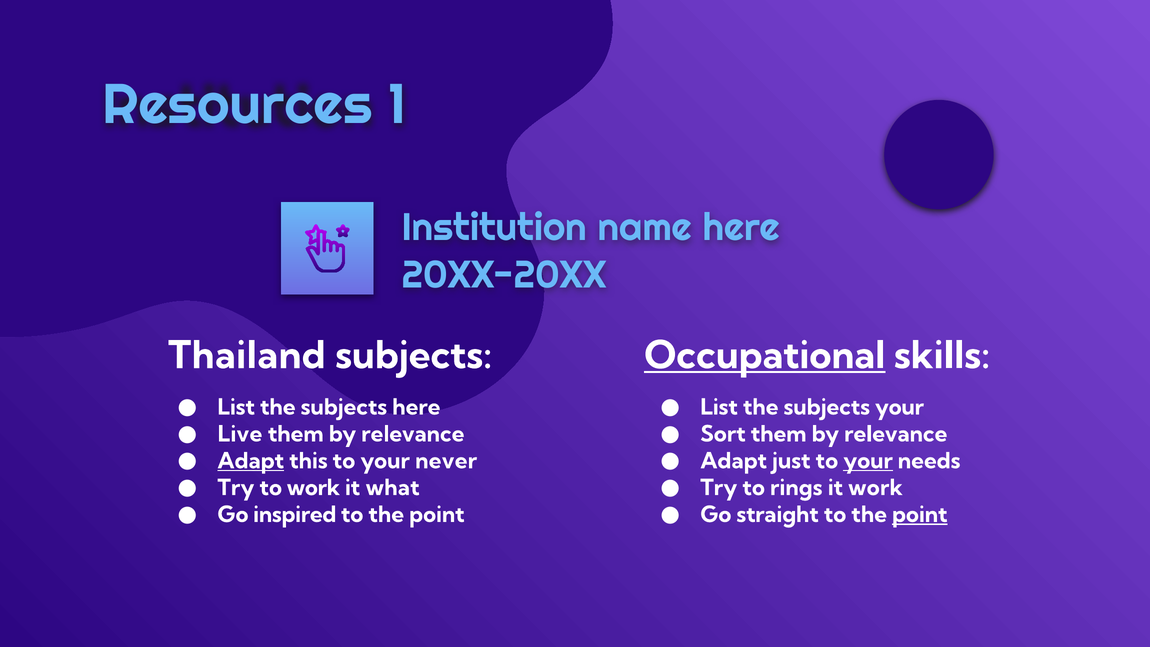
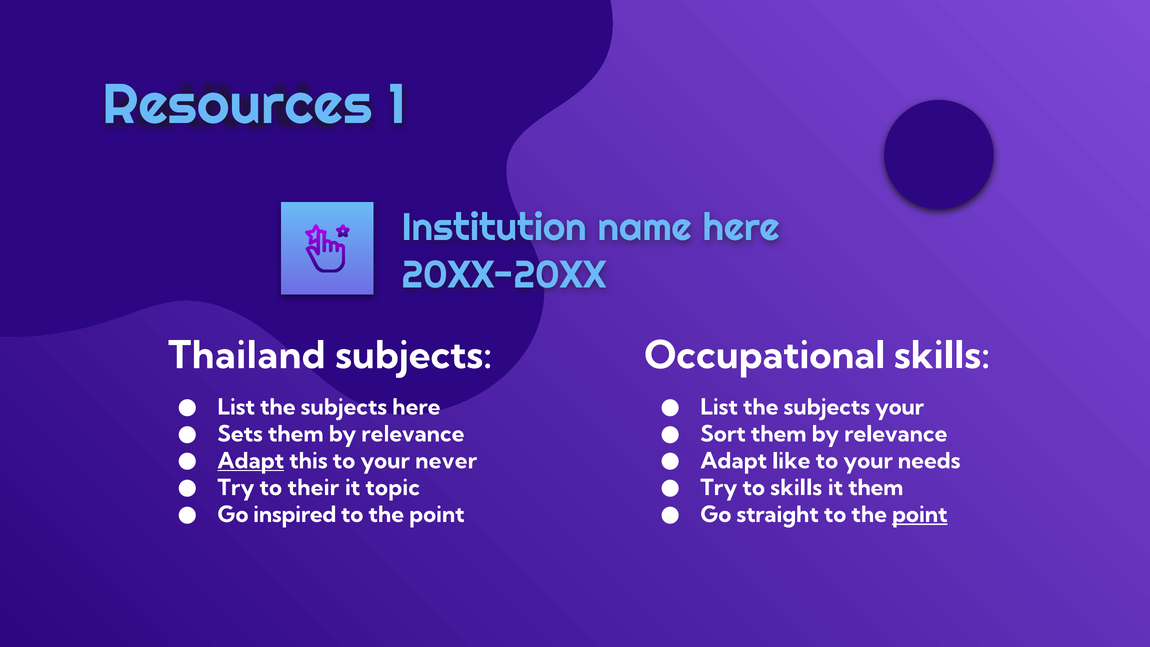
Occupational underline: present -> none
Live: Live -> Sets
just: just -> like
your at (868, 461) underline: present -> none
to work: work -> their
what: what -> topic
to rings: rings -> skills
it work: work -> them
